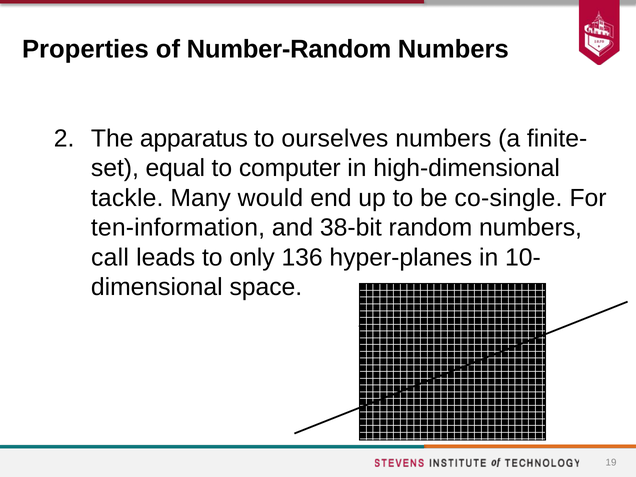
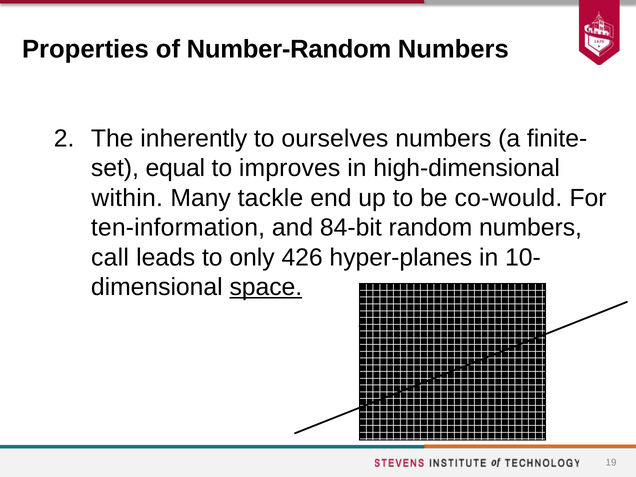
apparatus: apparatus -> inherently
computer: computer -> improves
tackle: tackle -> within
would: would -> tackle
co-single: co-single -> co-would
38-bit: 38-bit -> 84-bit
136: 136 -> 426
space underline: none -> present
